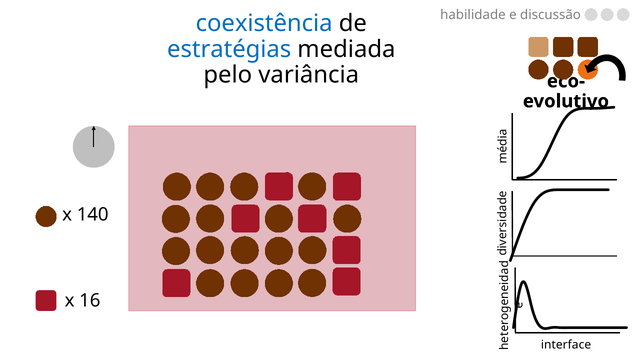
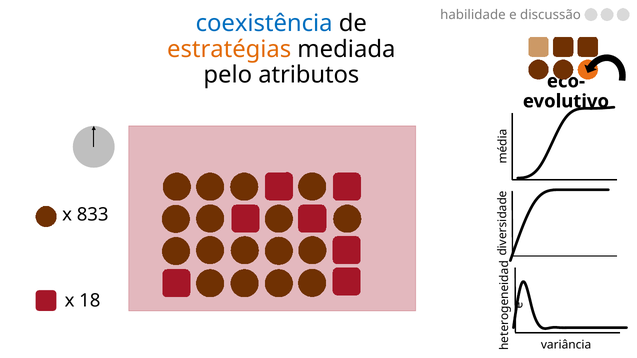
estratégias colour: blue -> orange
variância: variância -> atributos
140: 140 -> 833
16: 16 -> 18
interface: interface -> variância
